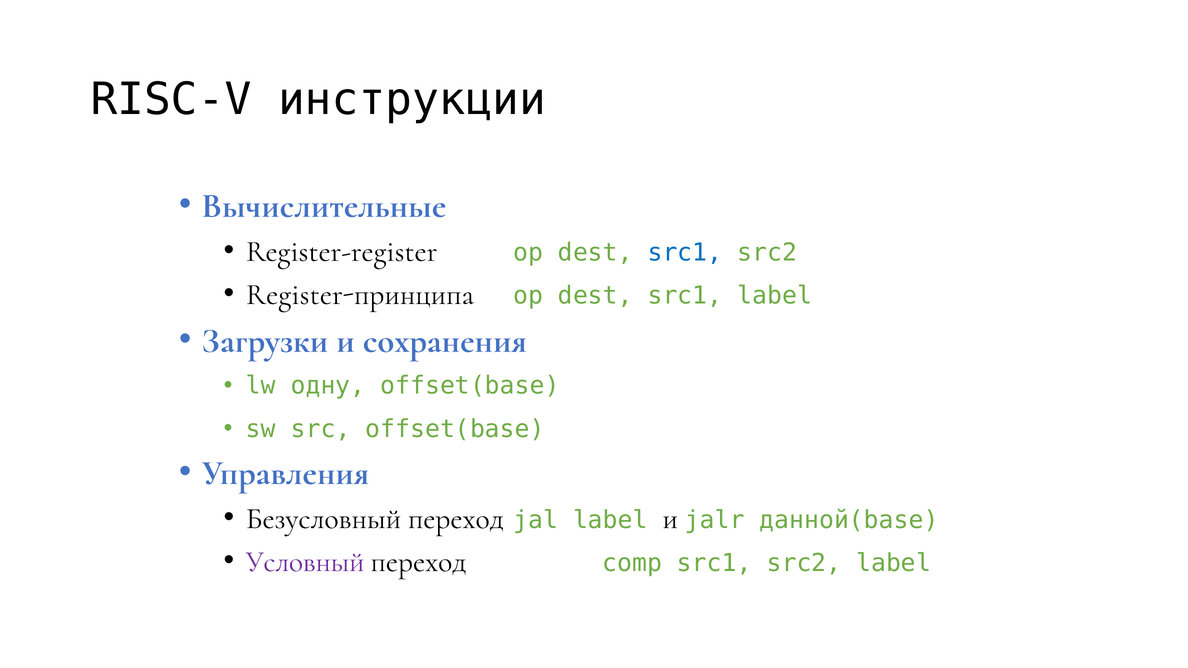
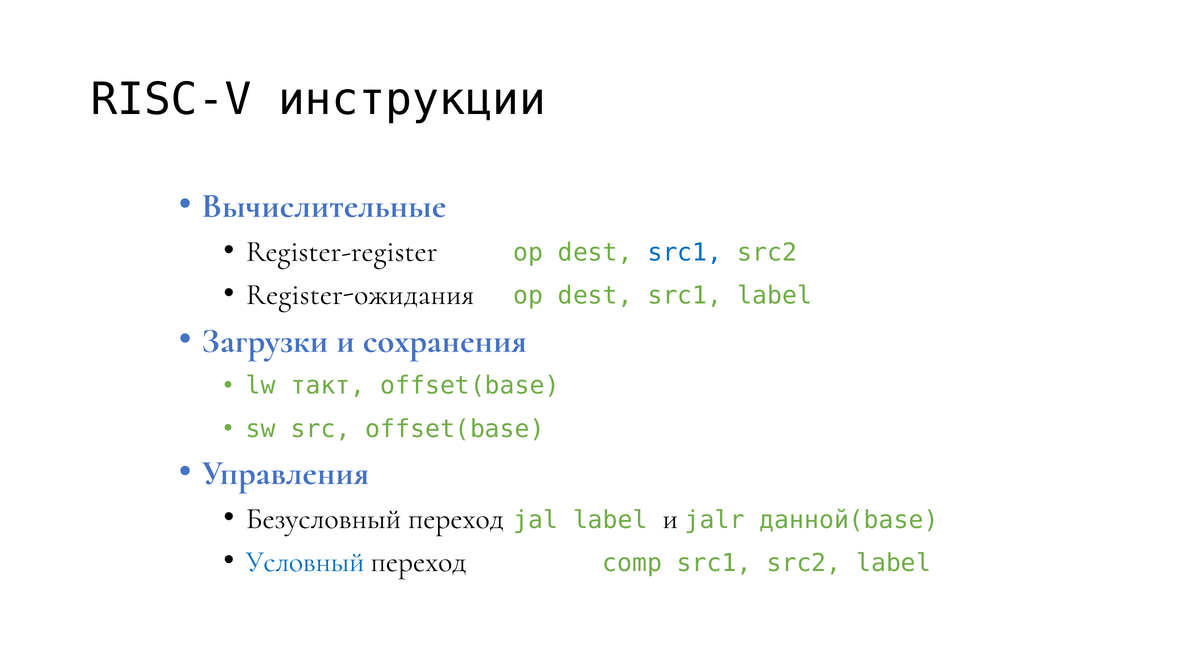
Register-принципа: Register-принципа -> Register-ожидания
одну: одну -> такт
Условный colour: purple -> blue
